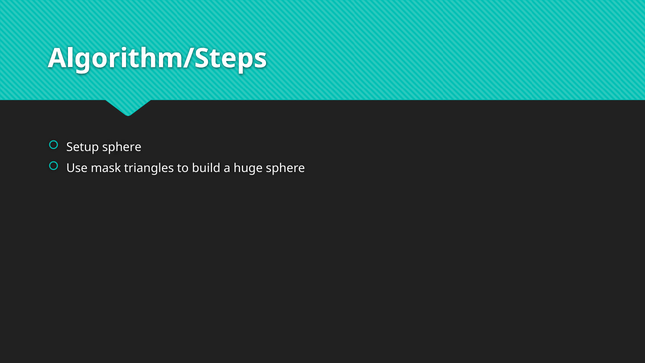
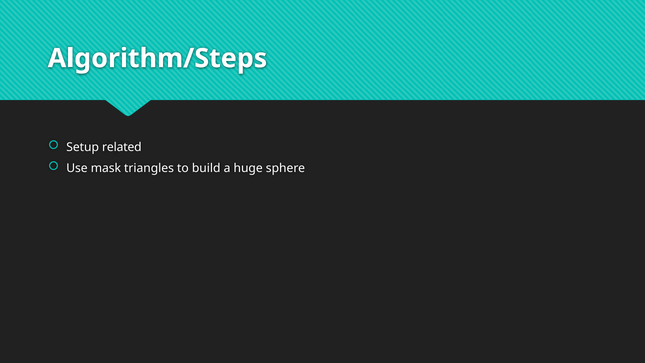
Setup sphere: sphere -> related
